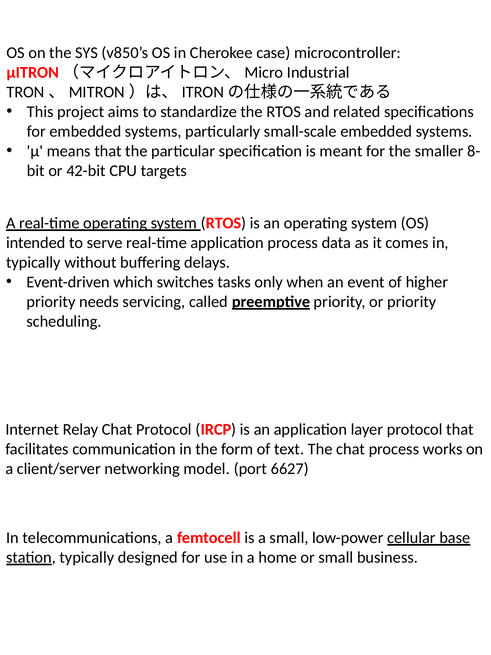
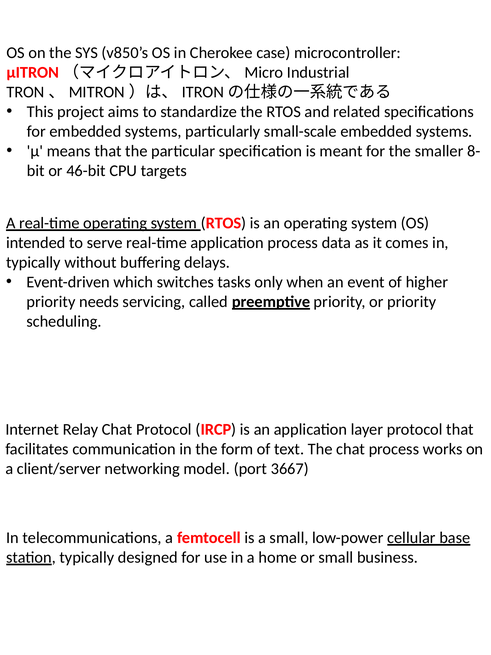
42-bit: 42-bit -> 46-bit
6627: 6627 -> 3667
